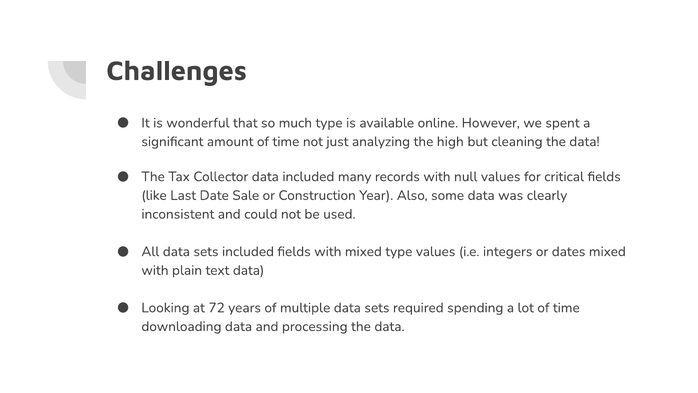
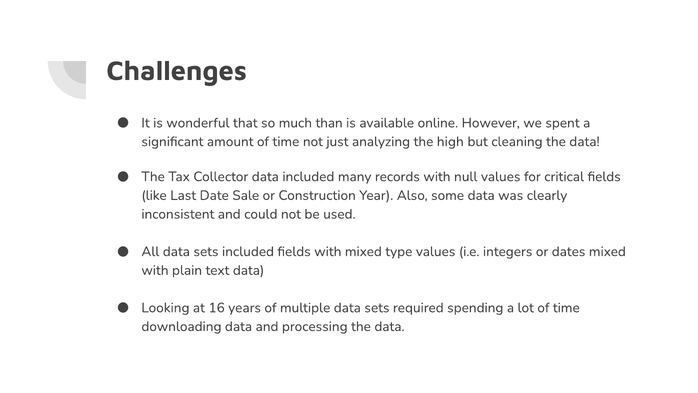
much type: type -> than
72: 72 -> 16
